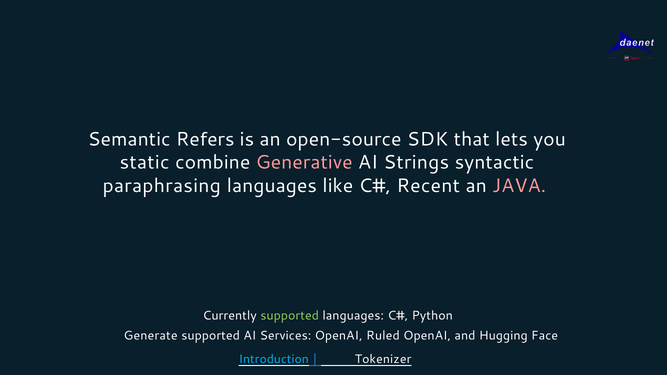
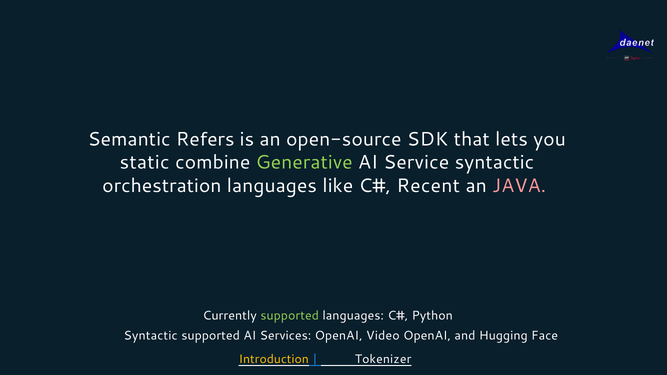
Generative colour: pink -> light green
Strings: Strings -> Service
paraphrasing: paraphrasing -> orchestration
Generate at (151, 336): Generate -> Syntactic
Ruled: Ruled -> Video
Introduction colour: light blue -> yellow
